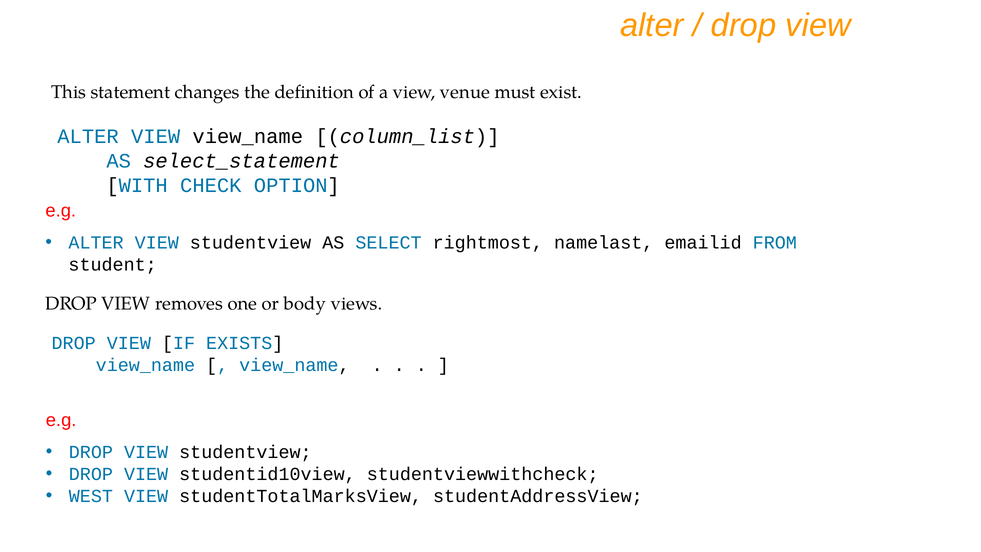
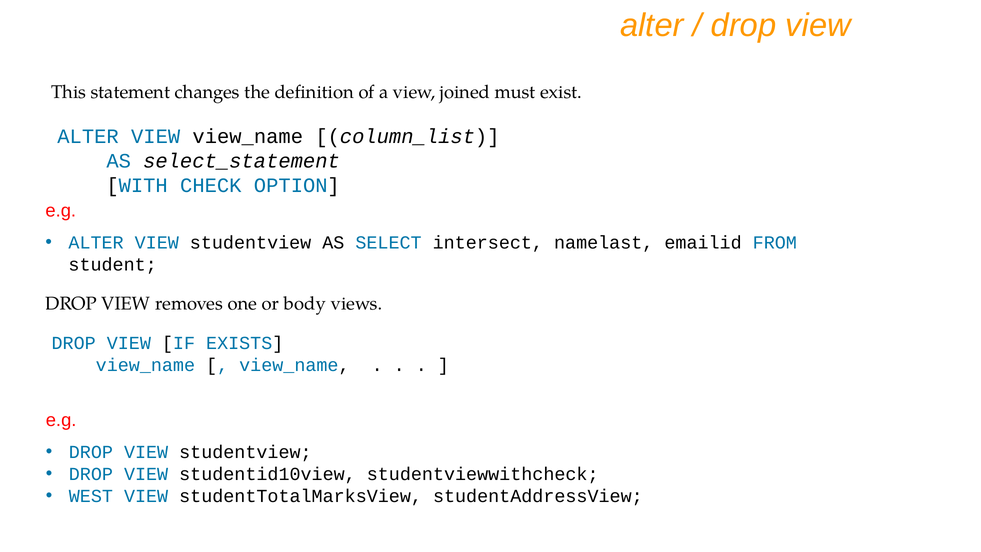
venue: venue -> joined
rightmost: rightmost -> intersect
